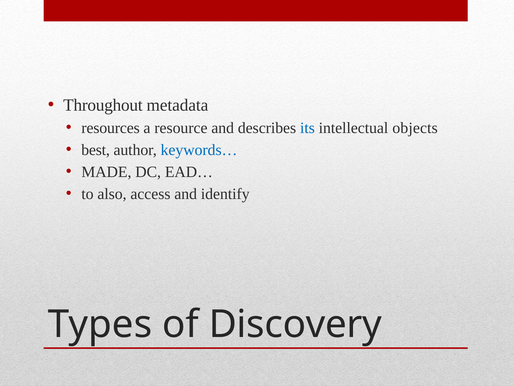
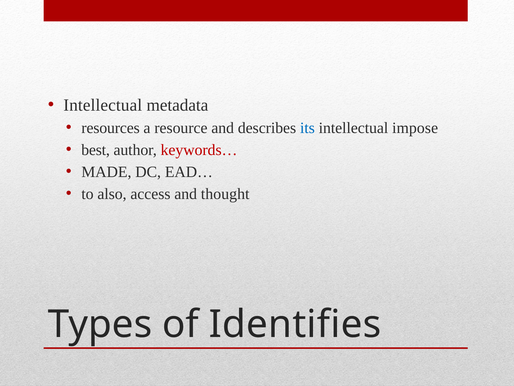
Throughout at (103, 105): Throughout -> Intellectual
objects: objects -> impose
keywords… colour: blue -> red
identify: identify -> thought
Discovery: Discovery -> Identifies
